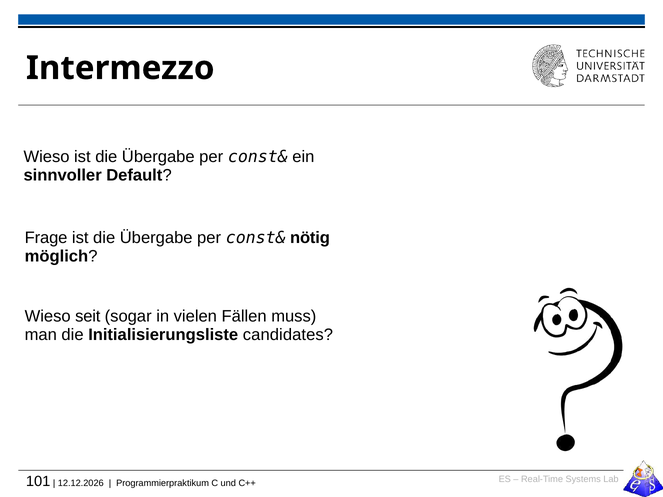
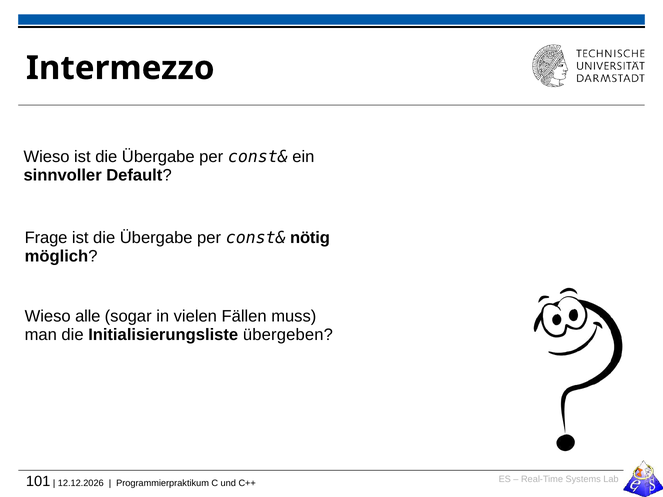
seit: seit -> alle
candidates: candidates -> übergeben
